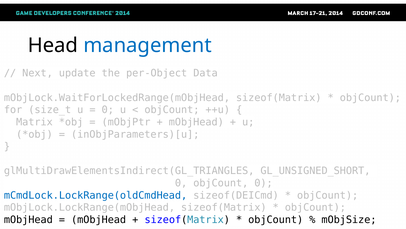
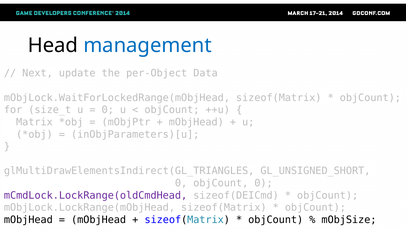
mCmdLock.LockRange(oldCmdHead colour: blue -> purple
